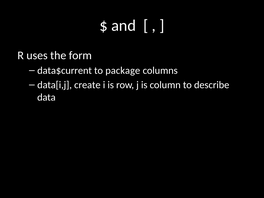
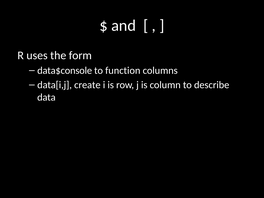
data$current: data$current -> data$console
package: package -> function
